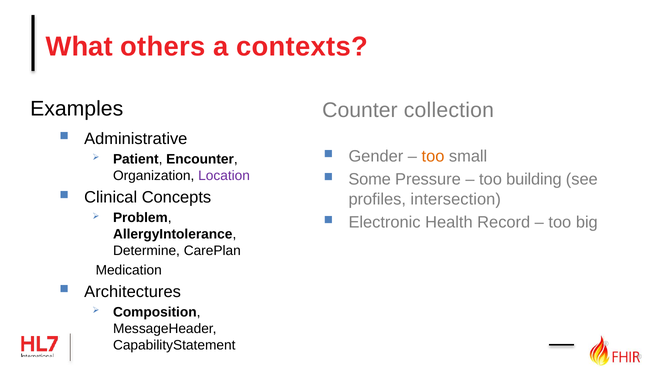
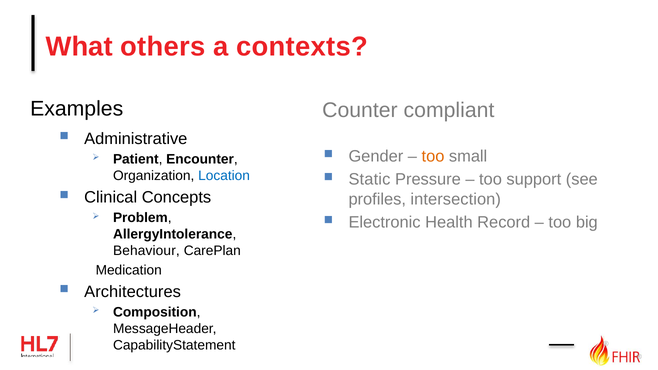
collection: collection -> compliant
Location colour: purple -> blue
Some: Some -> Static
building: building -> support
Determine: Determine -> Behaviour
